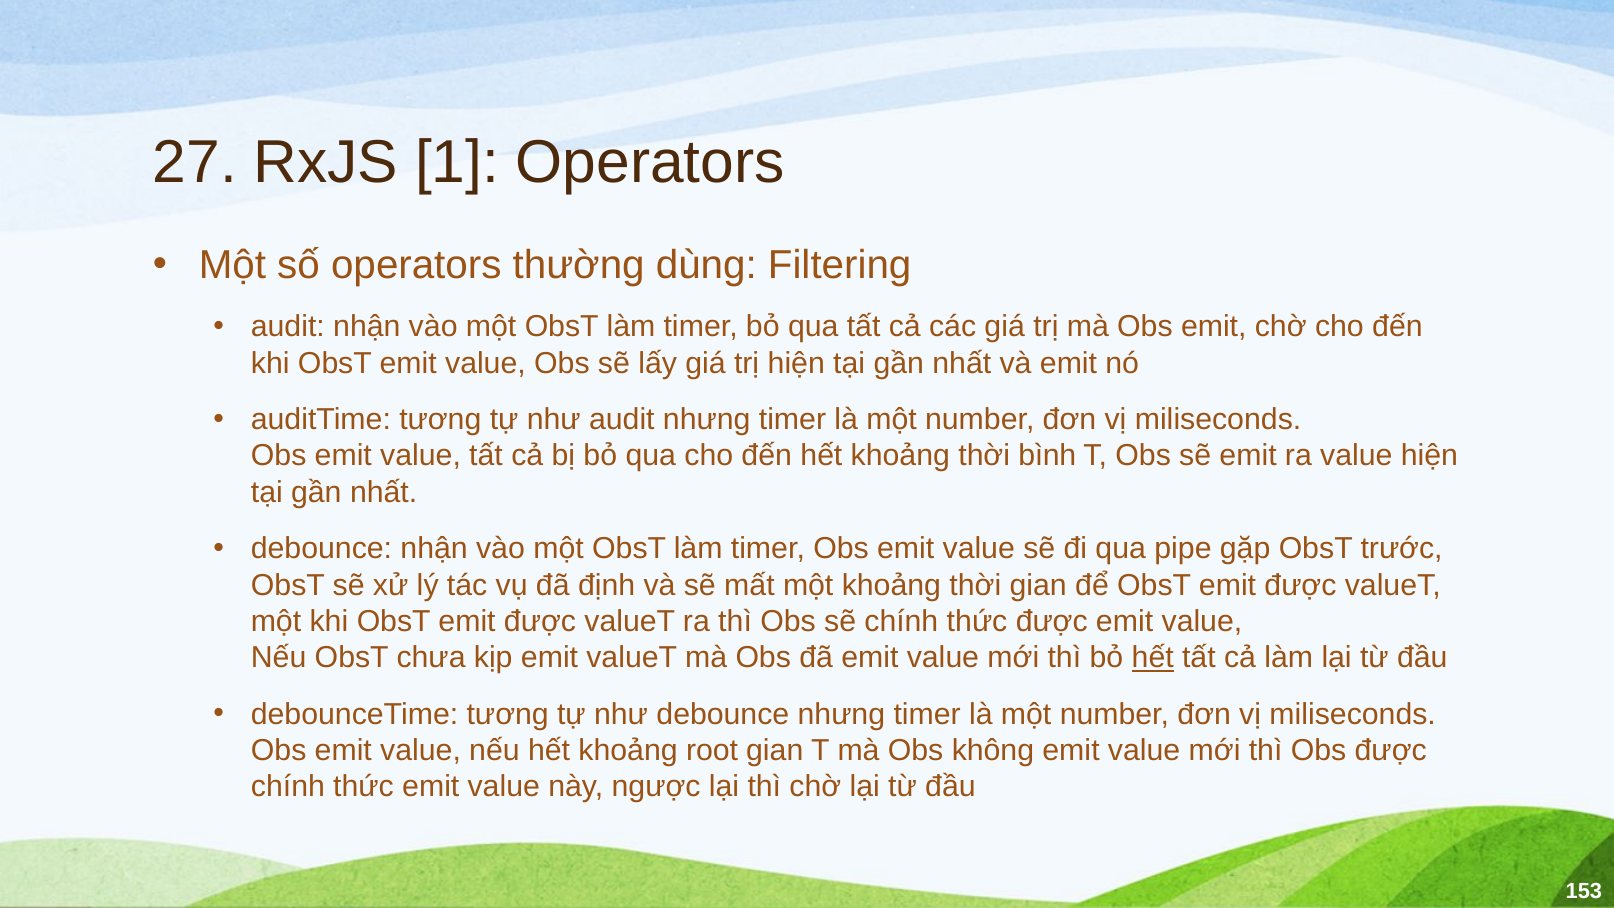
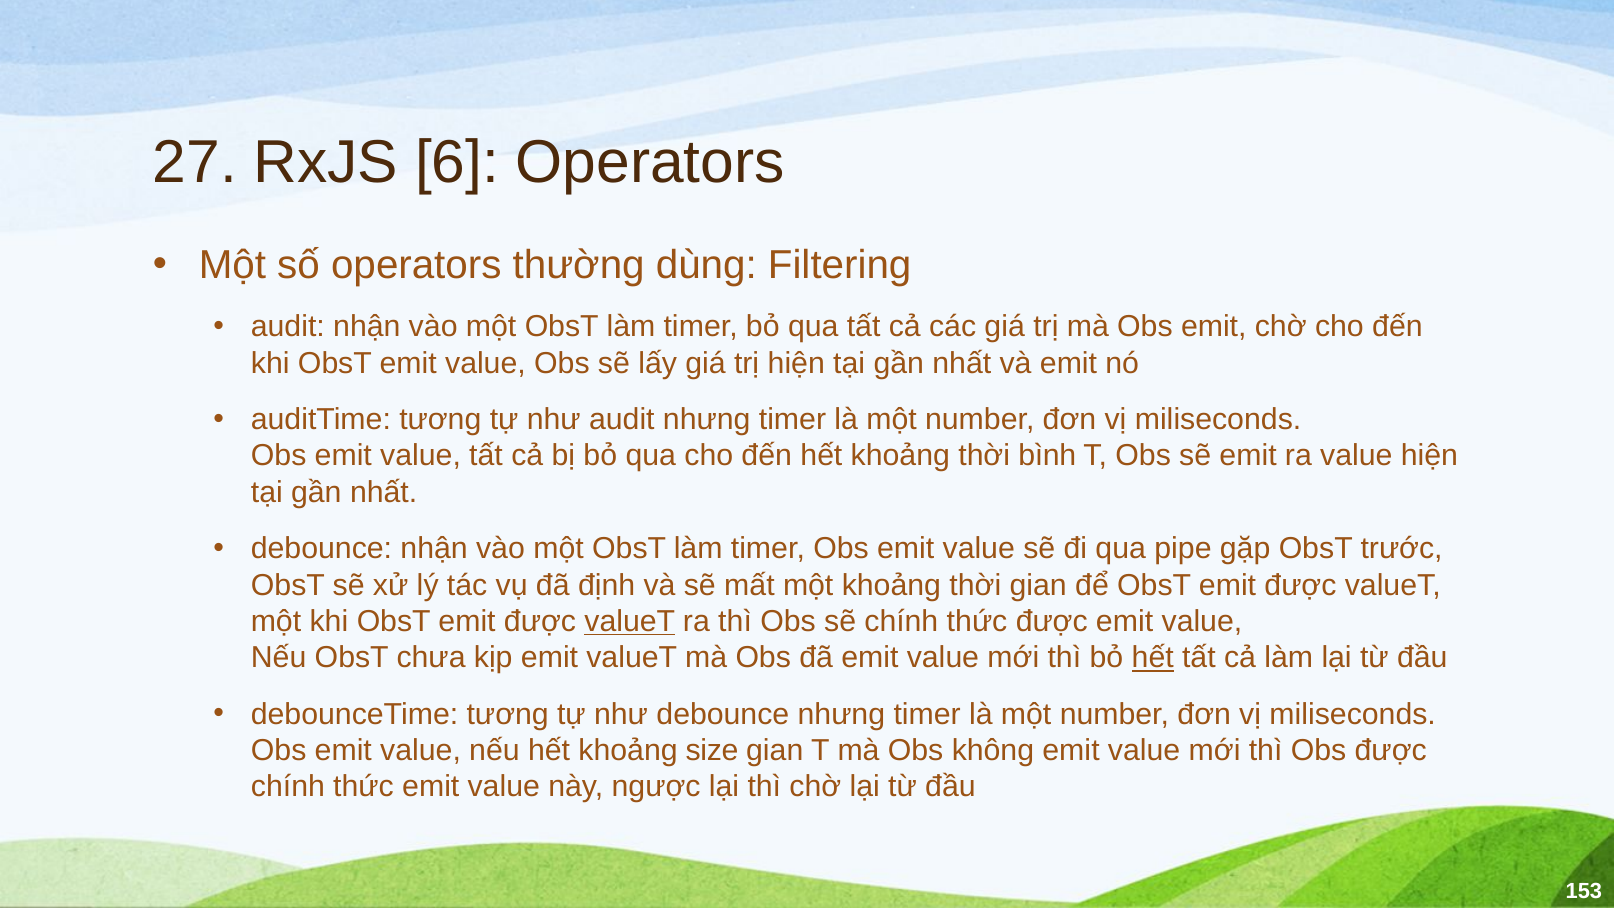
1: 1 -> 6
valueT at (630, 621) underline: none -> present
root: root -> size
